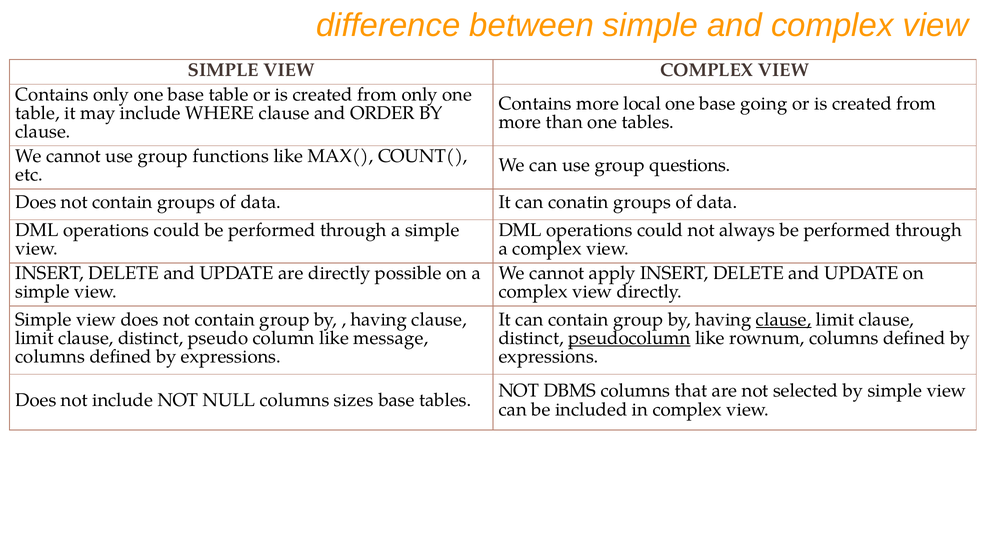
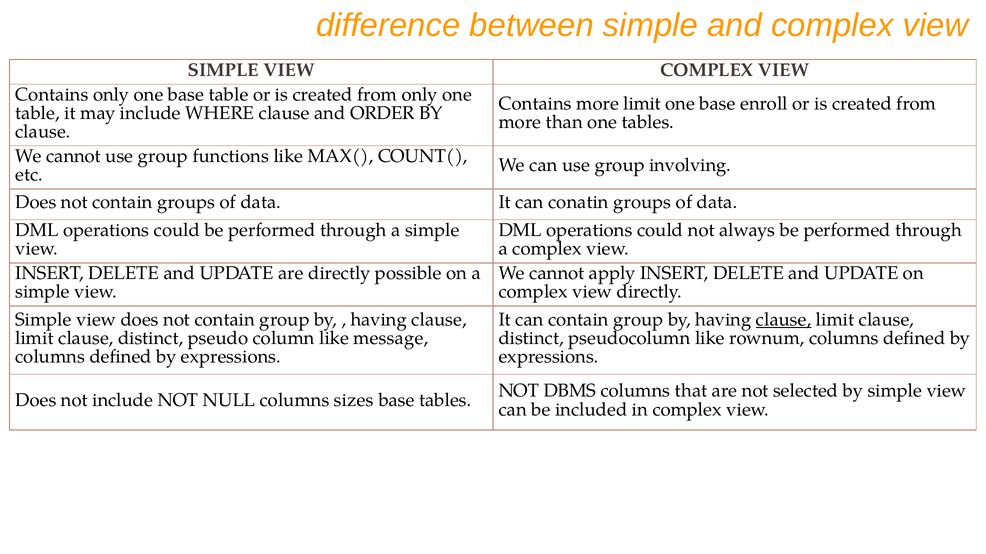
more local: local -> limit
going: going -> enroll
questions: questions -> involving
pseudocolumn underline: present -> none
